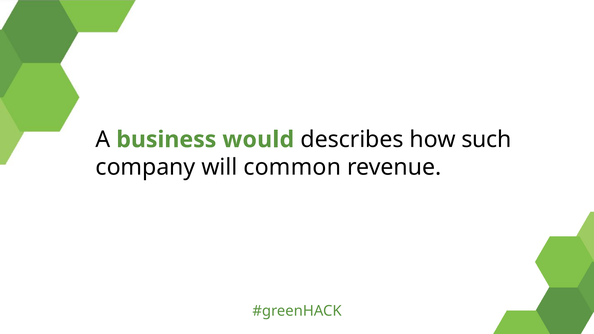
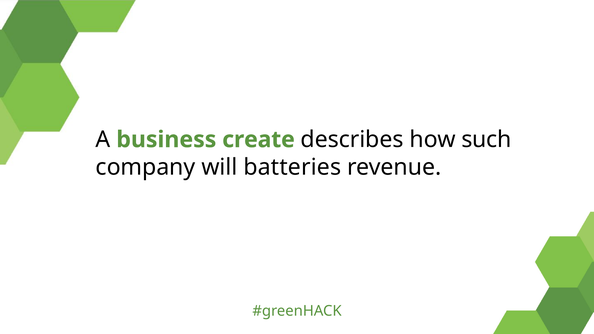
would: would -> create
common: common -> batteries
